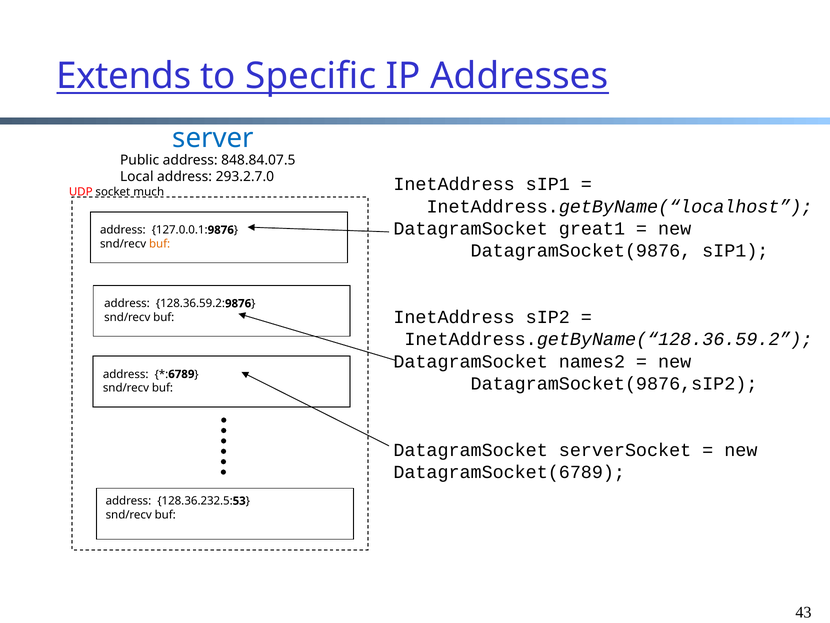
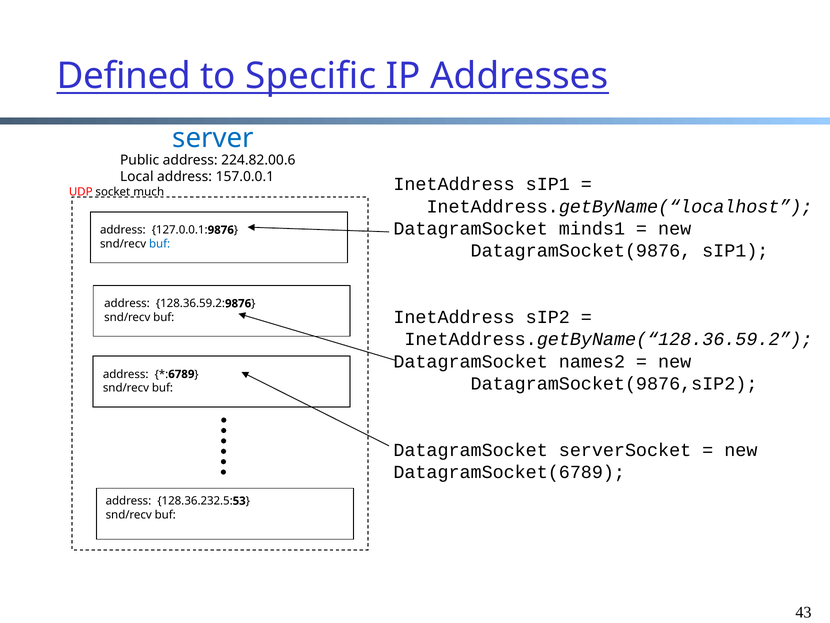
Extends: Extends -> Defined
848.84.07.5: 848.84.07.5 -> 224.82.00.6
293.2.7.0: 293.2.7.0 -> 157.0.0.1
great1: great1 -> minds1
buf at (160, 244) colour: orange -> blue
